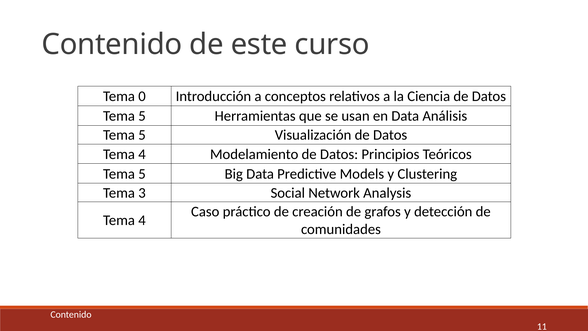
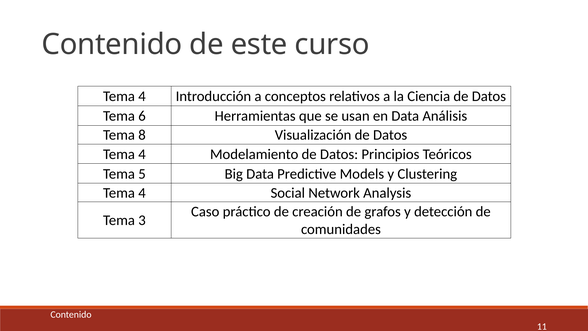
0 at (142, 96): 0 -> 4
5 at (142, 116): 5 -> 6
5 at (142, 135): 5 -> 8
3 at (142, 193): 3 -> 4
4 at (142, 220): 4 -> 3
